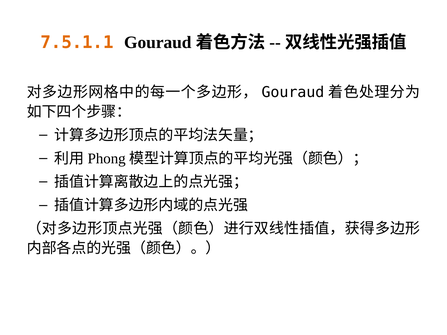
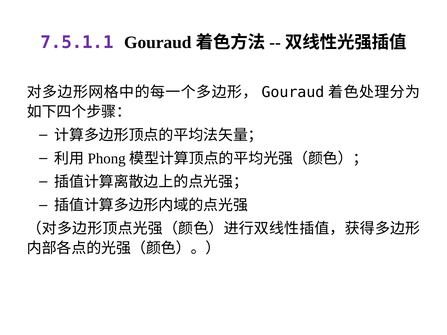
7.5.1.1 colour: orange -> purple
